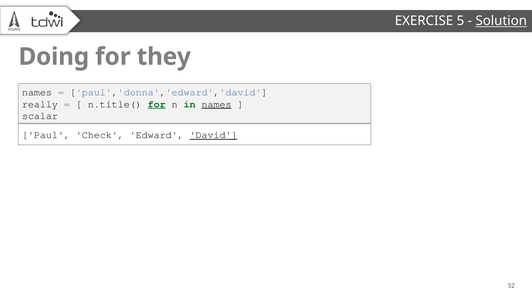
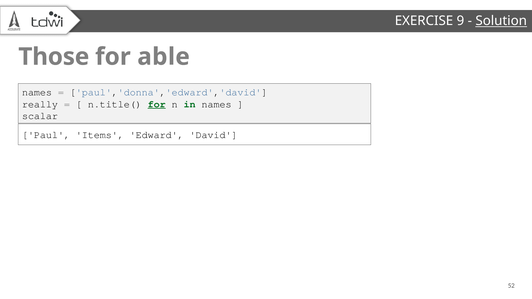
5: 5 -> 9
Doing: Doing -> Those
they: they -> able
names at (217, 104) underline: present -> none
Check: Check -> Items
David underline: present -> none
